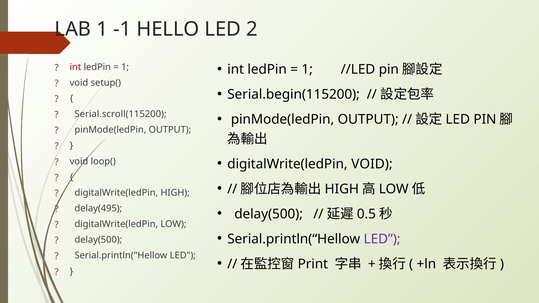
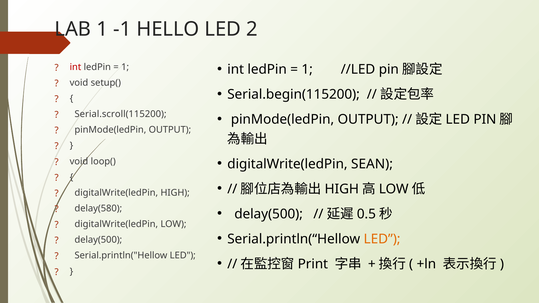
digitalWrite(ledPin VOID: VOID -> SEAN
delay(495: delay(495 -> delay(580
LED at (382, 239) colour: purple -> orange
